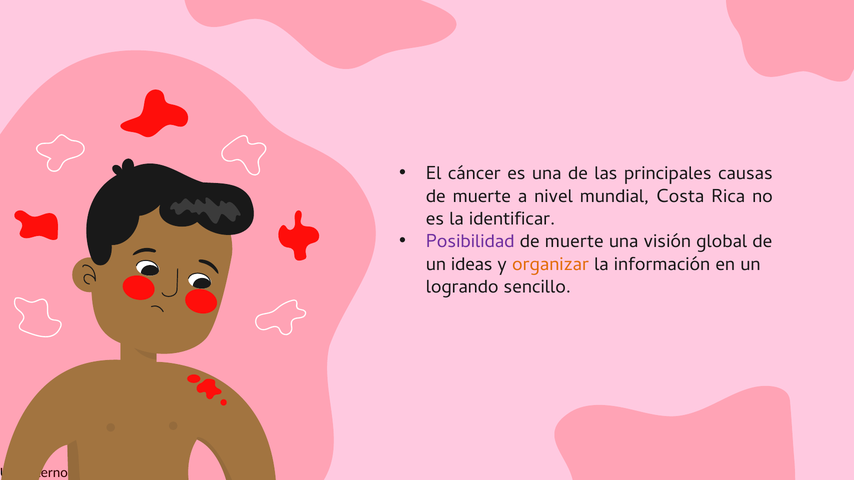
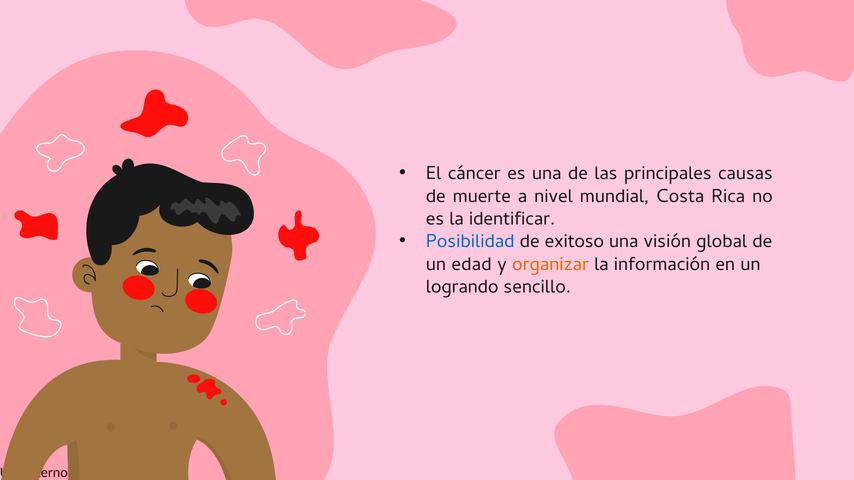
Posibilidad colour: purple -> blue
muerte at (574, 241): muerte -> exitoso
ideas: ideas -> edad
